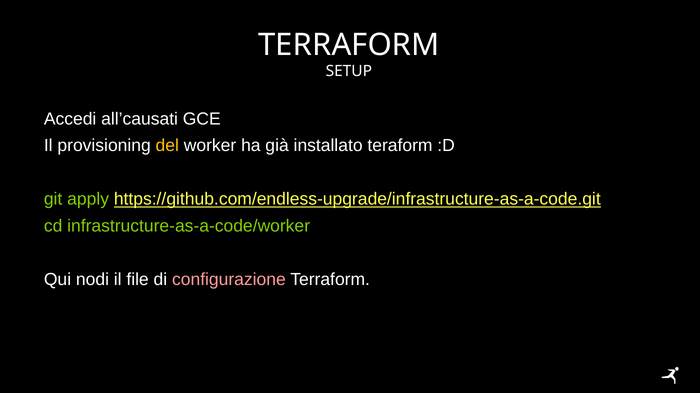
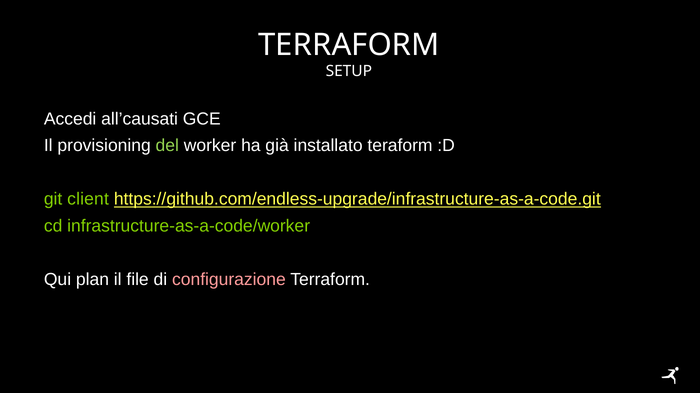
del colour: yellow -> light green
apply: apply -> client
nodi: nodi -> plan
